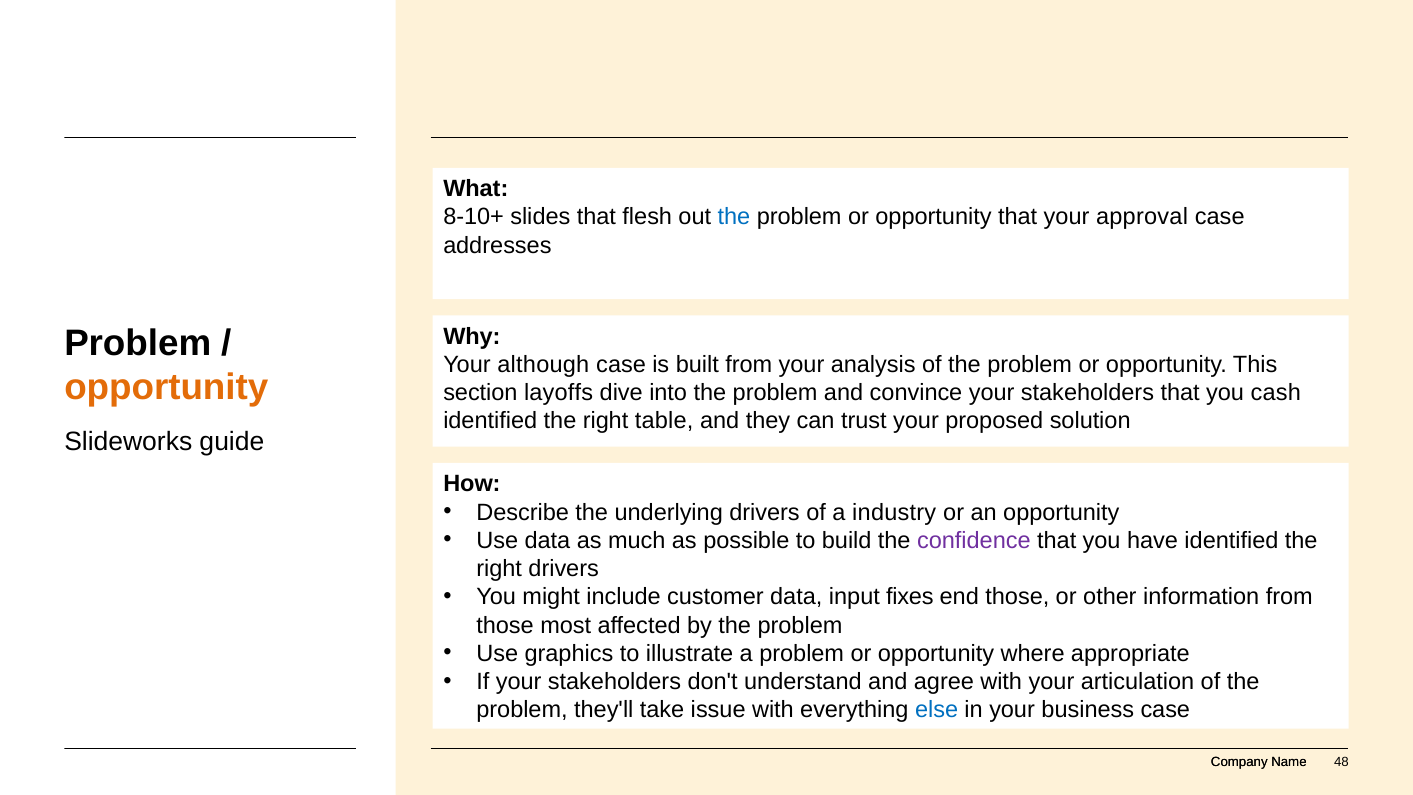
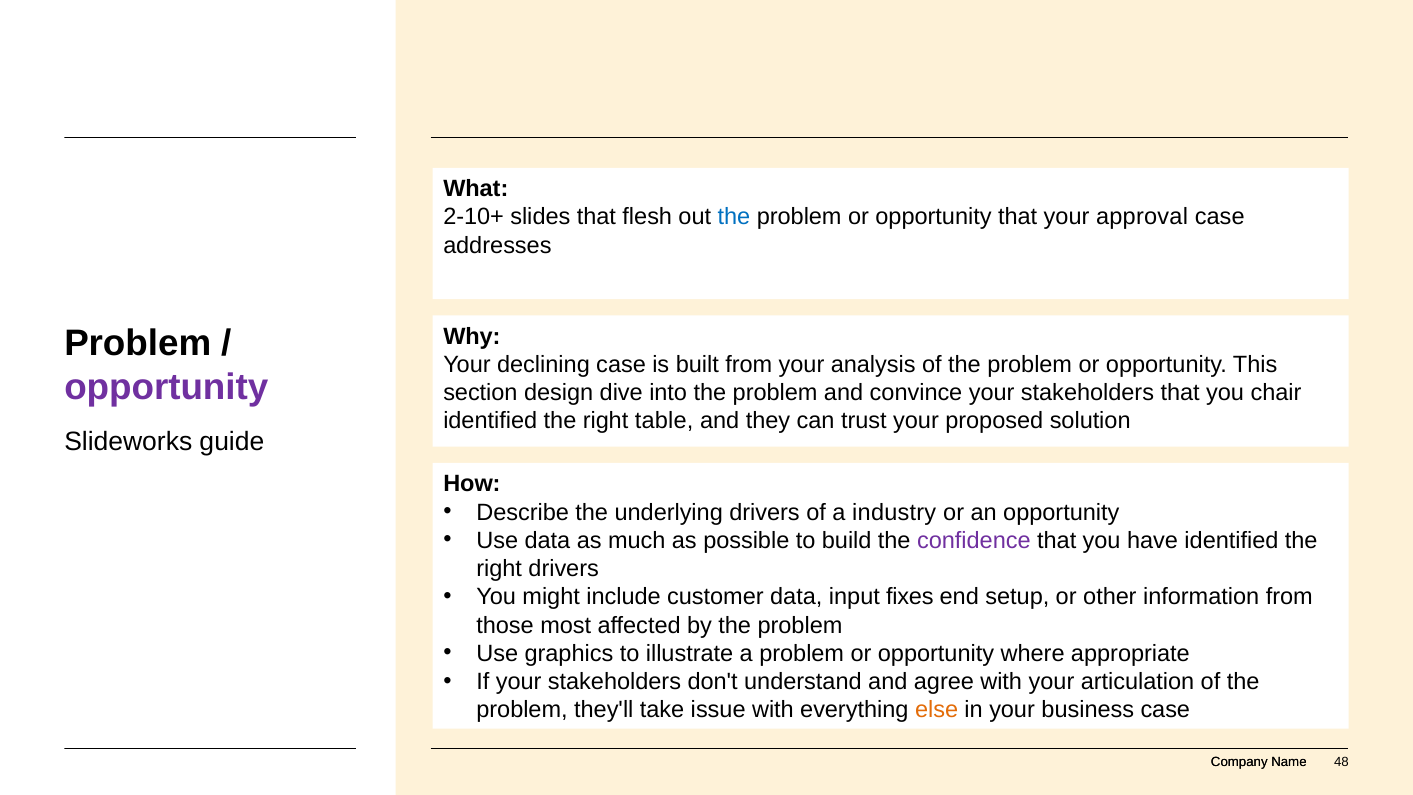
8-10+: 8-10+ -> 2-10+
although: although -> declining
opportunity at (166, 388) colour: orange -> purple
layoffs: layoffs -> design
cash: cash -> chair
end those: those -> setup
else colour: blue -> orange
